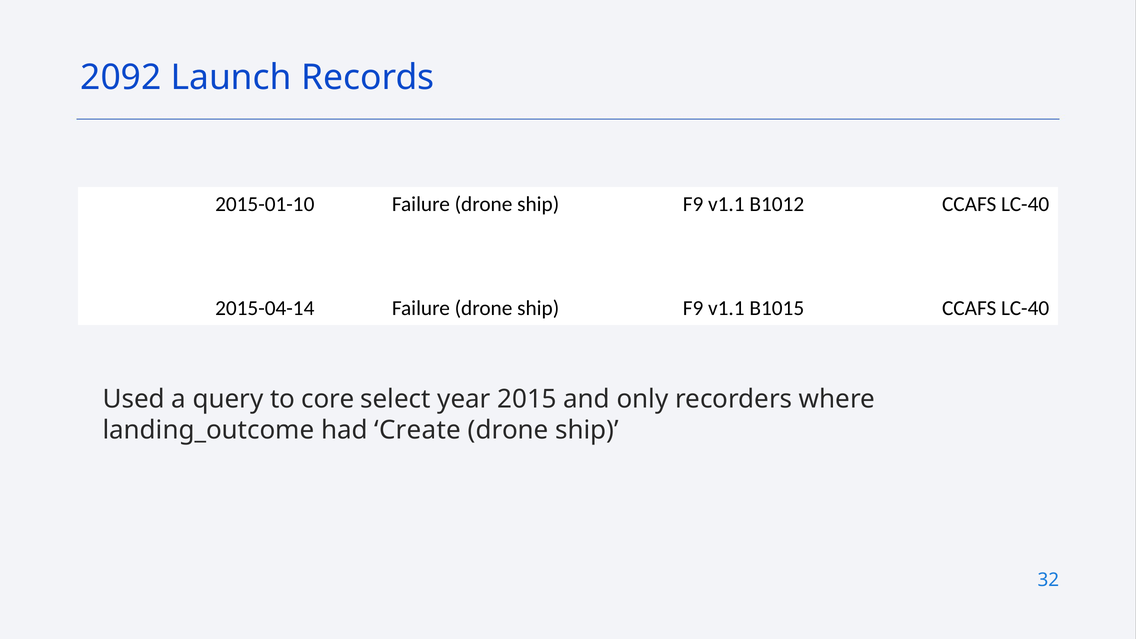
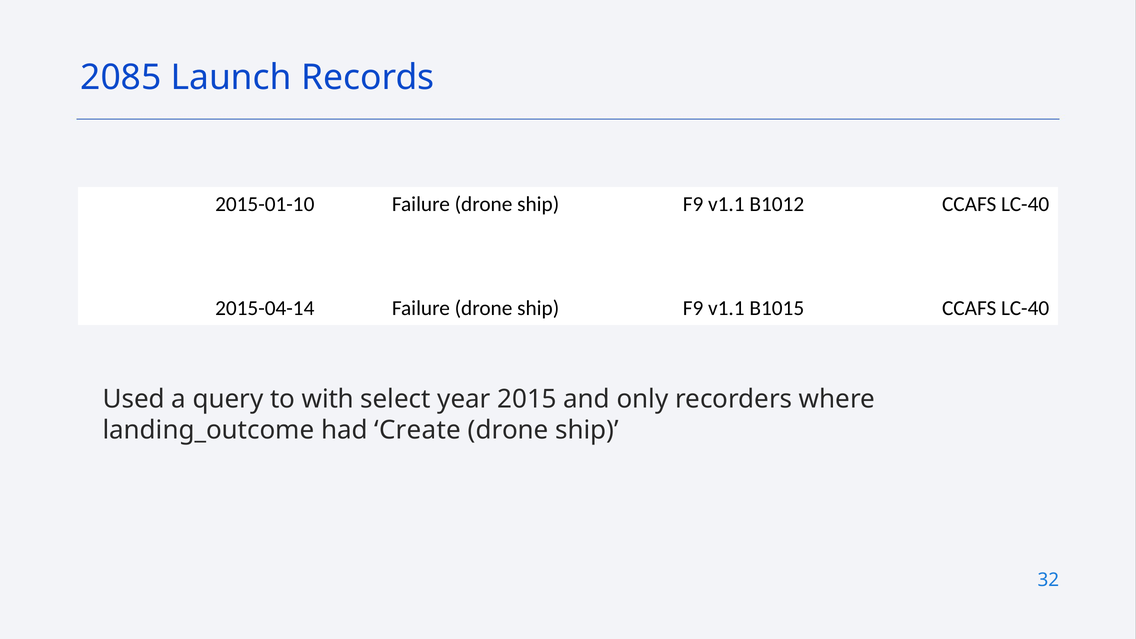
2092: 2092 -> 2085
core: core -> with
